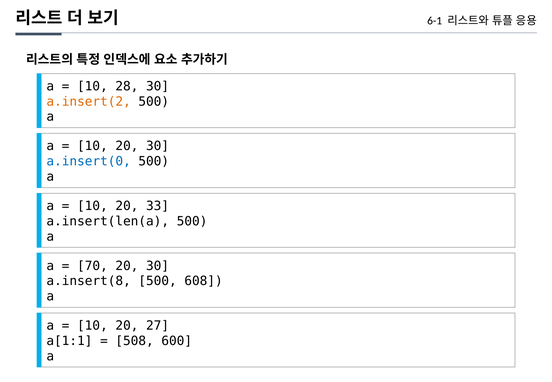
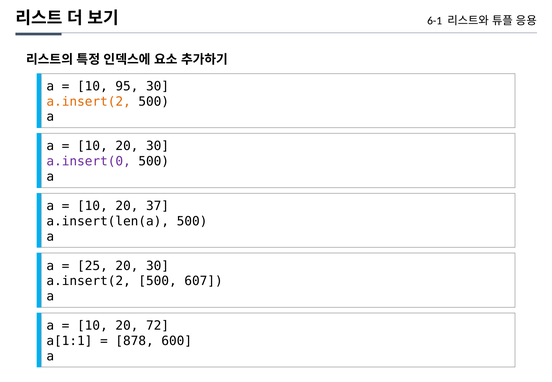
28: 28 -> 95
a.insert(0 colour: blue -> purple
33: 33 -> 37
70: 70 -> 25
a.insert(8 at (89, 281): a.insert(8 -> a.insert(2
608: 608 -> 607
27: 27 -> 72
508: 508 -> 878
